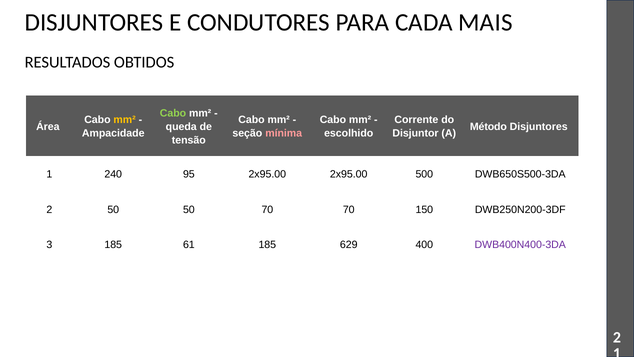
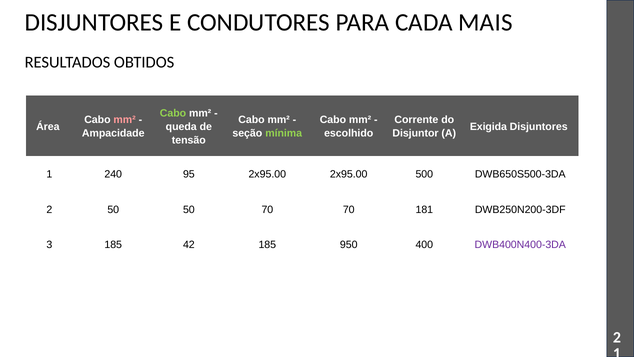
mm² at (125, 120) colour: yellow -> pink
Método: Método -> Exigida
mínima colour: pink -> light green
150: 150 -> 181
61: 61 -> 42
629: 629 -> 950
